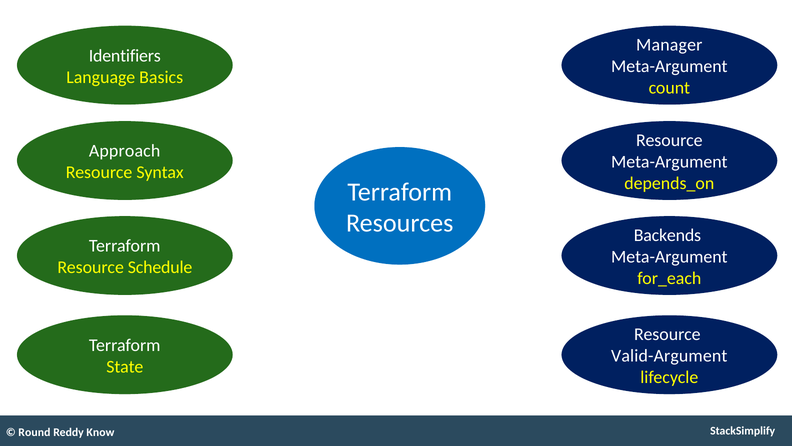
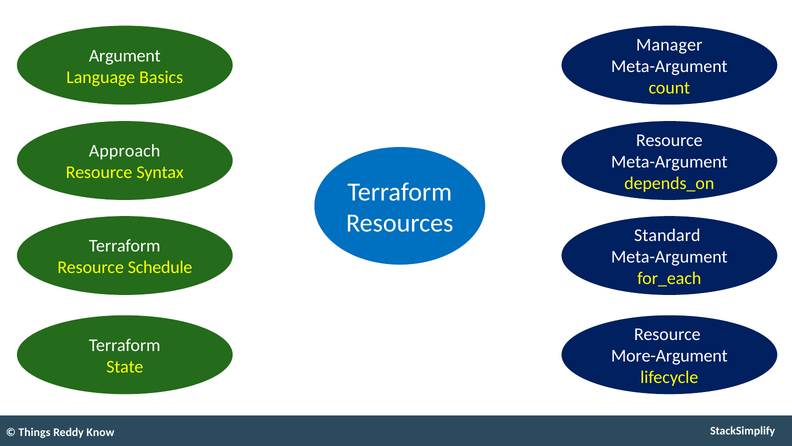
Identifiers: Identifiers -> Argument
Backends: Backends -> Standard
Valid-Argument: Valid-Argument -> More-Argument
Round: Round -> Things
